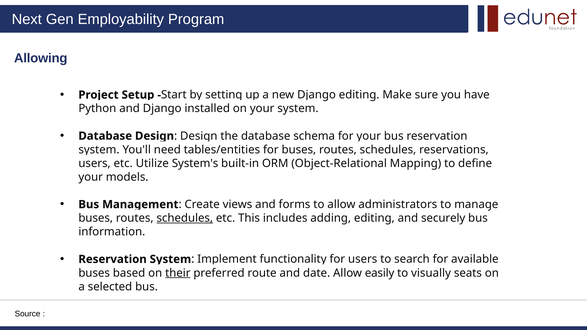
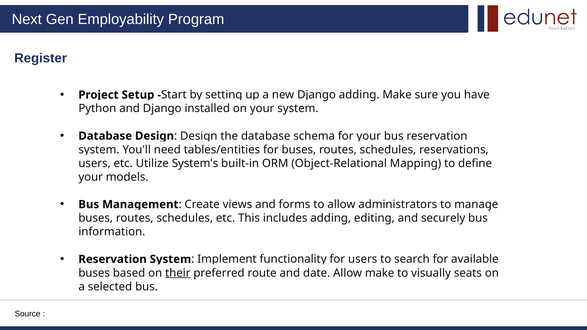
Allowing: Allowing -> Register
editing at (359, 95): editing -> adding
schedules at (185, 218) underline: present -> none
Allow easily: easily -> make
